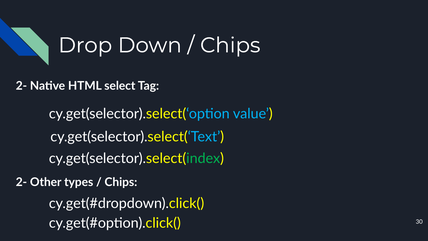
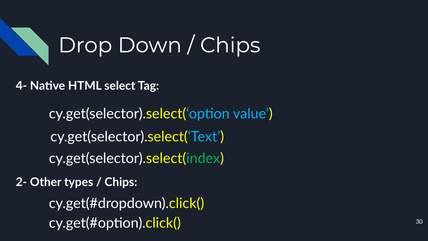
2- at (21, 86): 2- -> 4-
